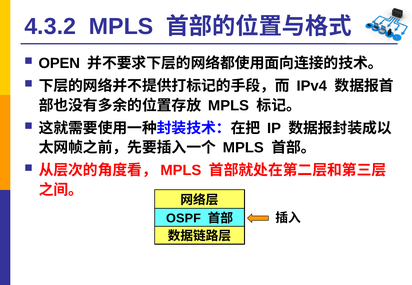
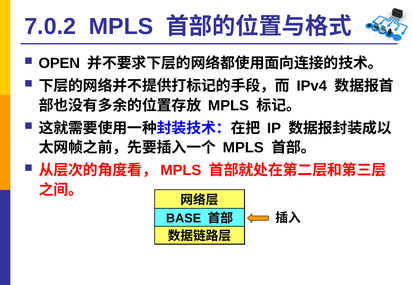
4.3.2: 4.3.2 -> 7.0.2
OSPF: OSPF -> BASE
